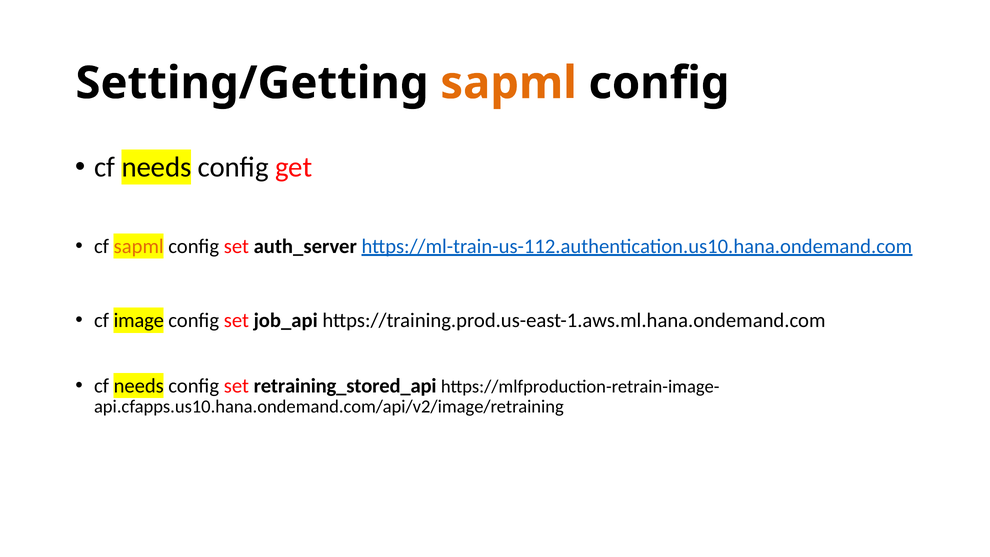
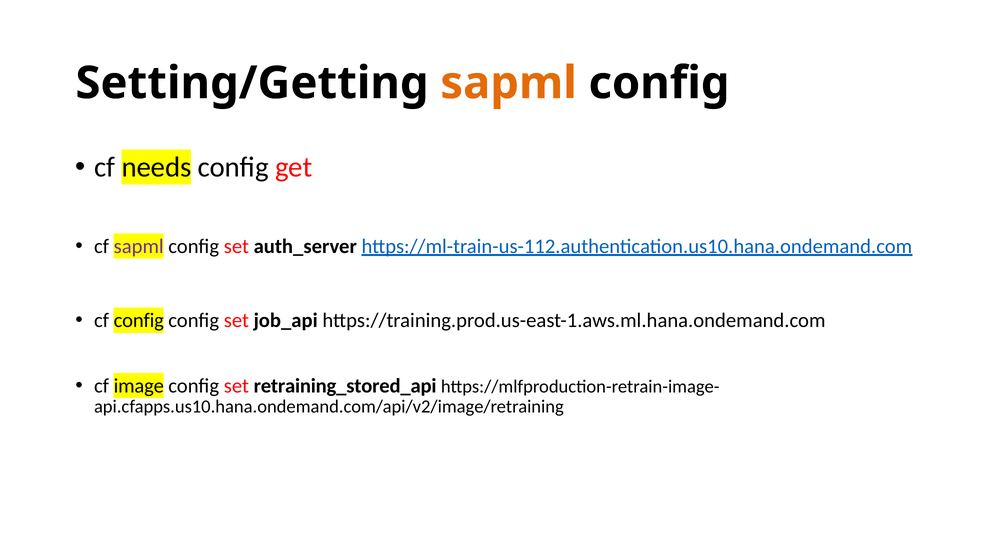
sapml at (139, 246) colour: orange -> purple
cf image: image -> config
needs at (139, 386): needs -> image
